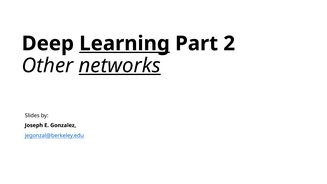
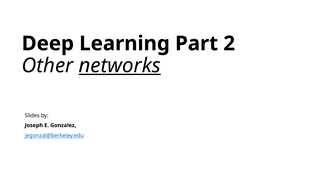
Learning underline: present -> none
